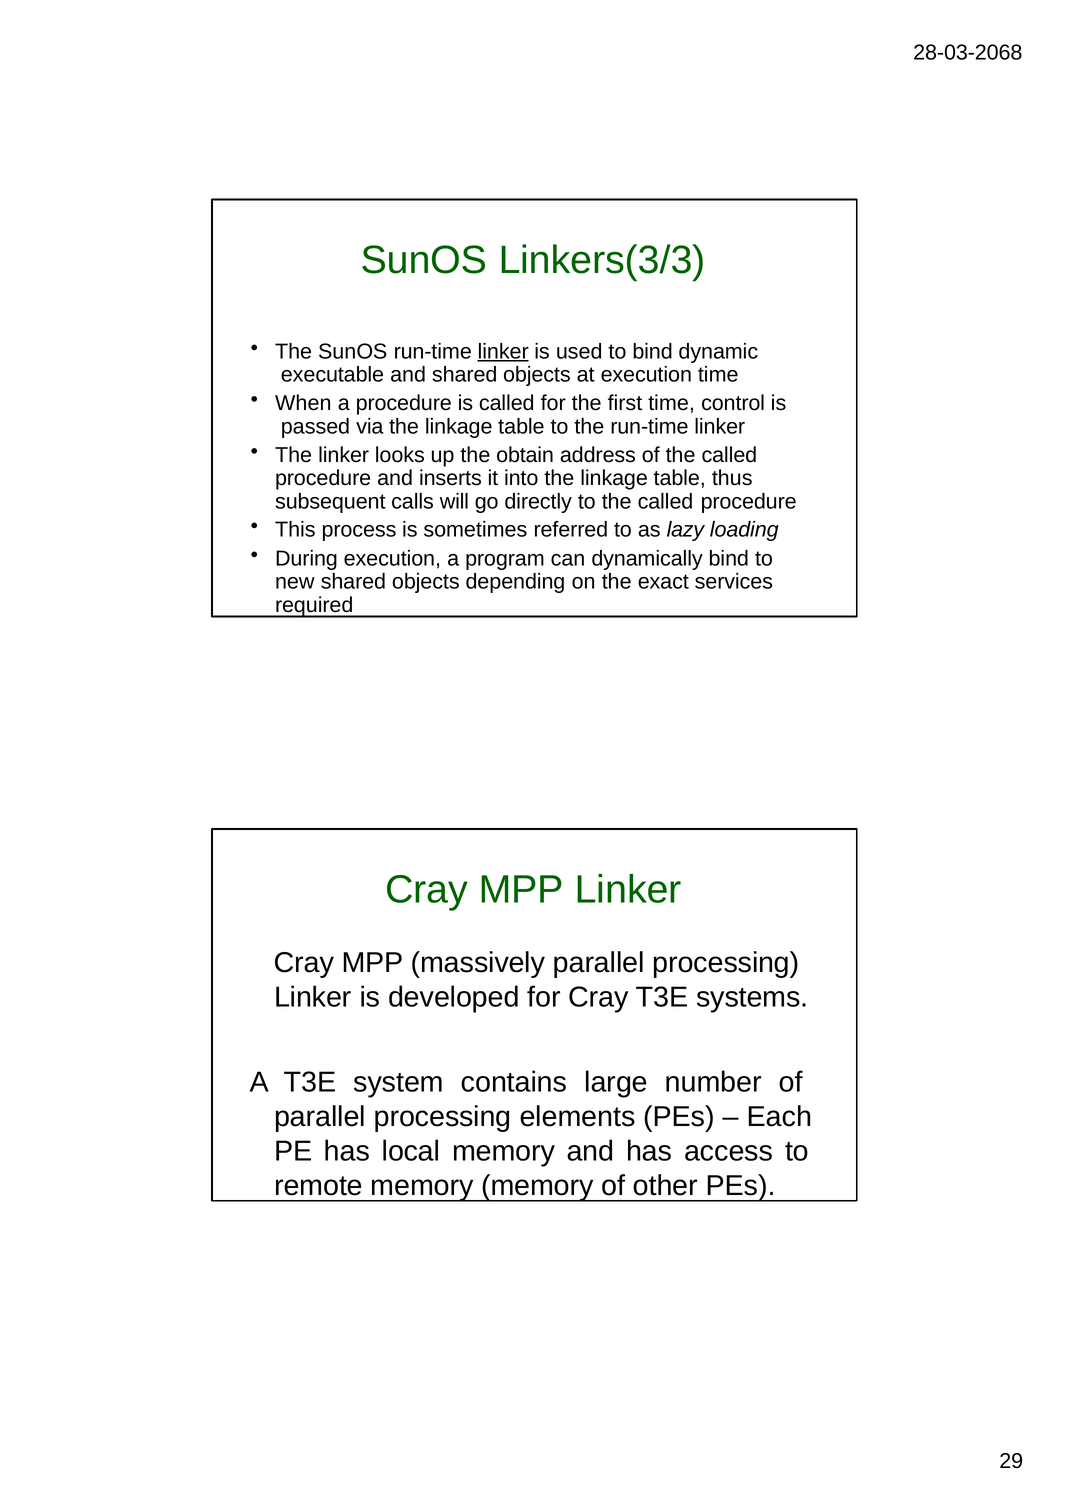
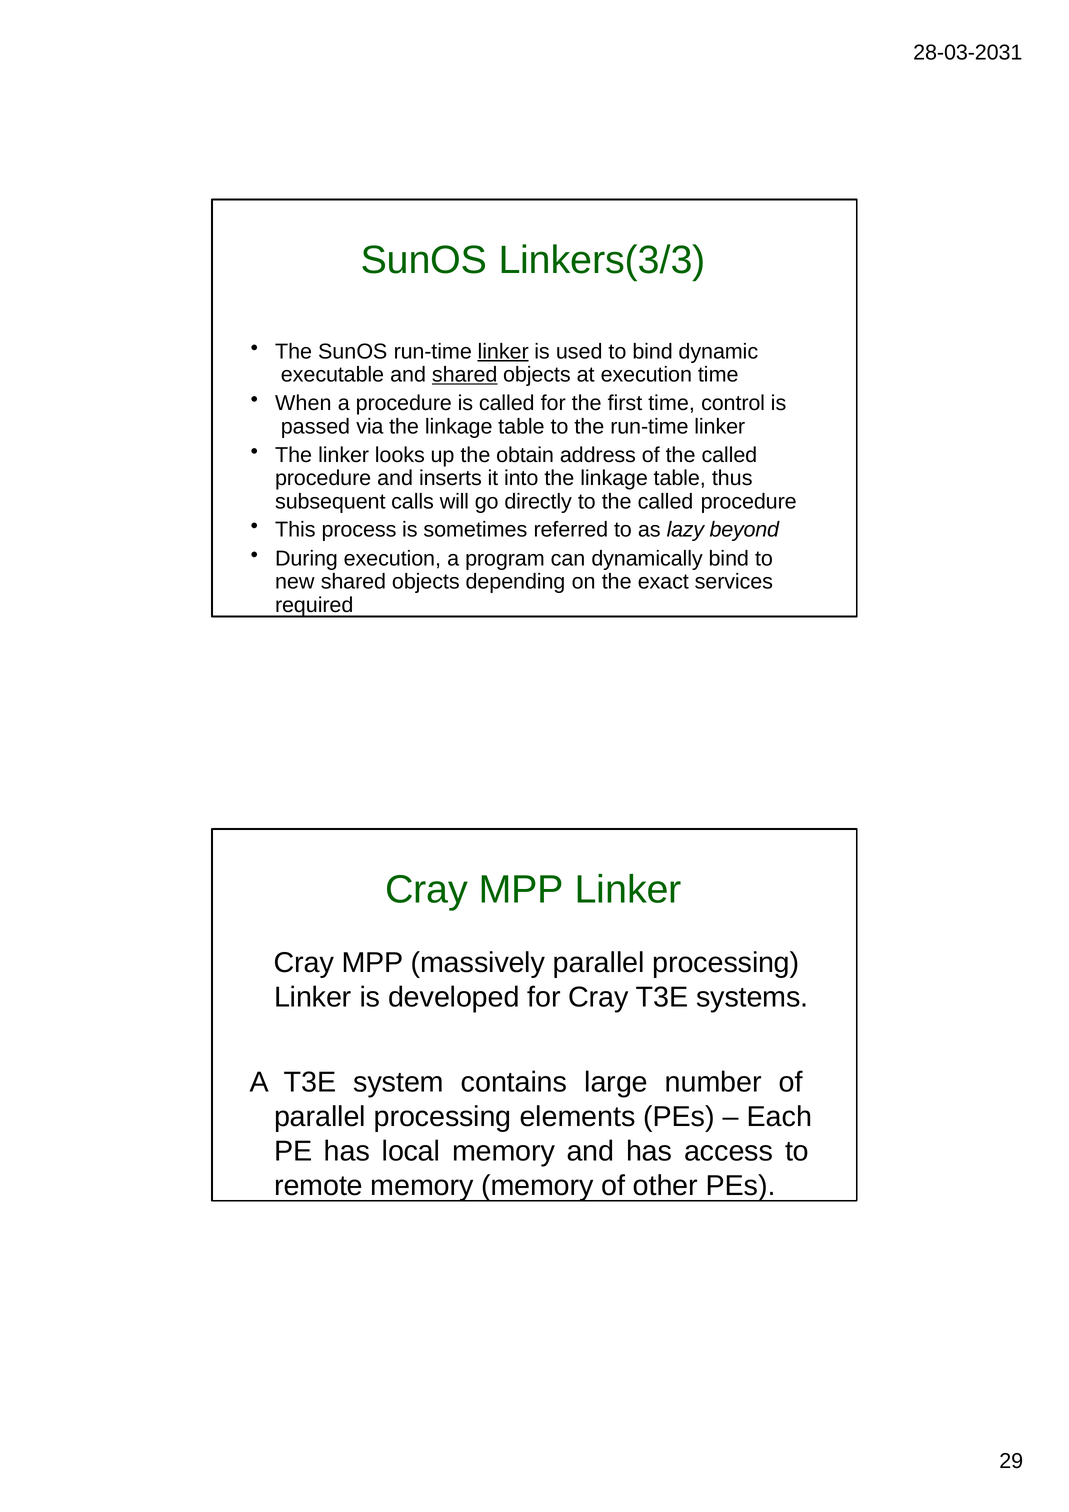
28-03-2068: 28-03-2068 -> 28-03-2031
shared at (465, 375) underline: none -> present
loading: loading -> beyond
